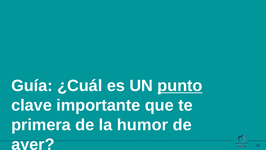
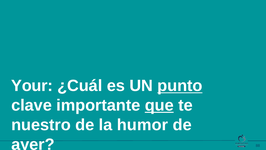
Guía: Guía -> Your
que underline: none -> present
primera: primera -> nuestro
